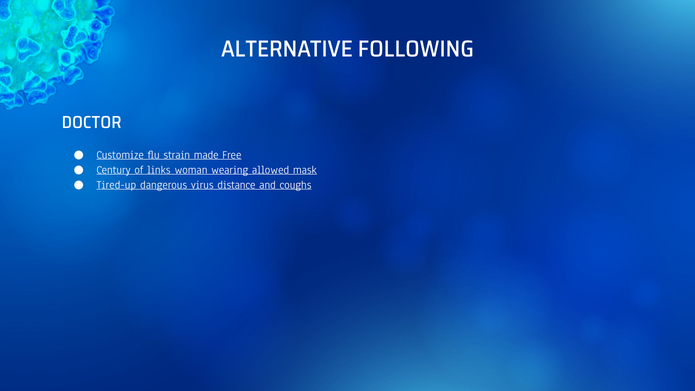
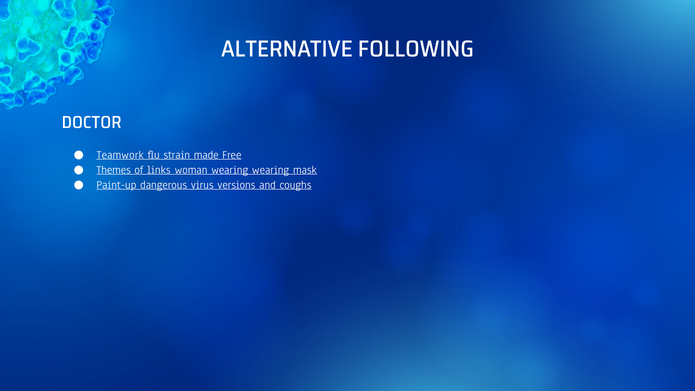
Customize: Customize -> Teamwork
Century: Century -> Themes
wearing allowed: allowed -> wearing
Tired-up: Tired-up -> Paint-up
distance: distance -> versions
